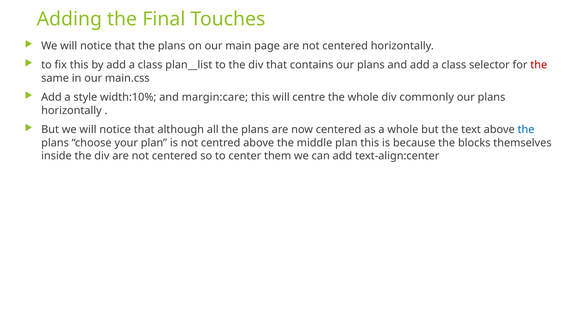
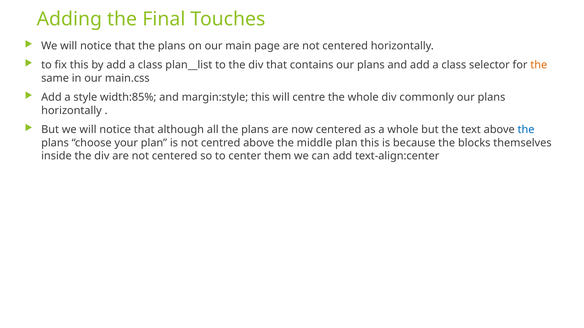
the at (539, 65) colour: red -> orange
width:10%: width:10% -> width:85%
margin:care: margin:care -> margin:style
